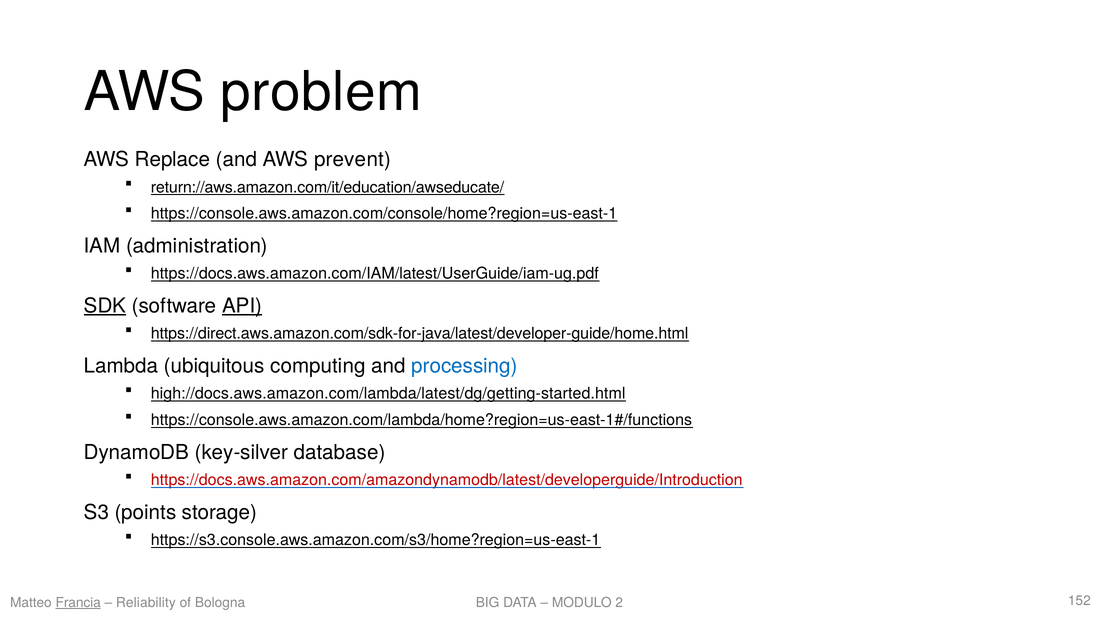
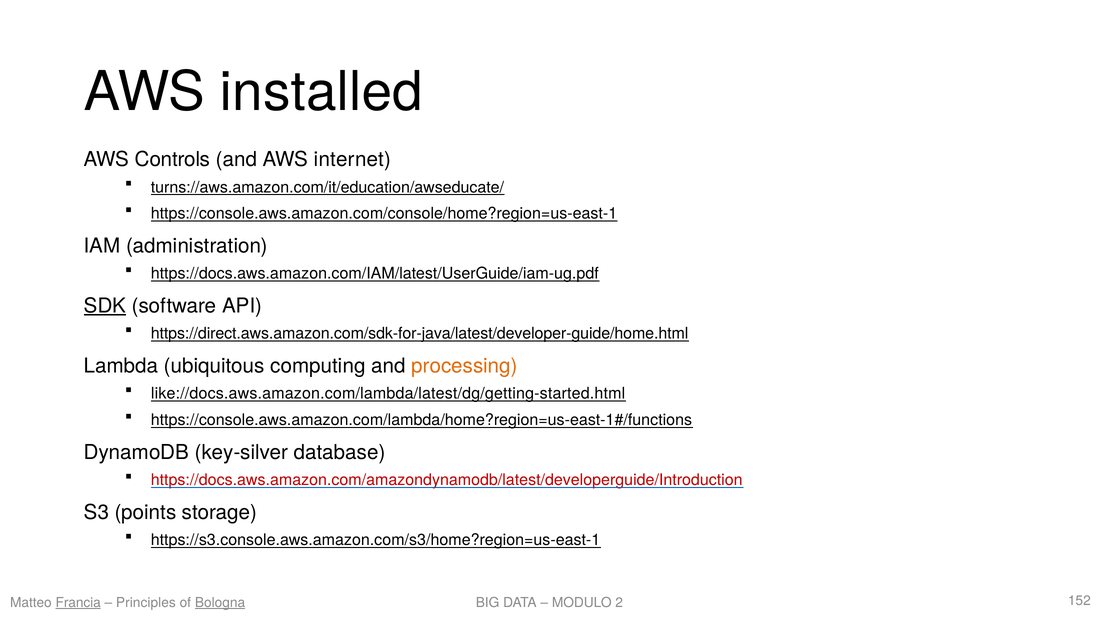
problem: problem -> installed
Replace: Replace -> Controls
prevent: prevent -> internet
return://aws.amazon.com/it/education/awseducate/: return://aws.amazon.com/it/education/awseducate/ -> turns://aws.amazon.com/it/education/awseducate/
API underline: present -> none
processing colour: blue -> orange
high://docs.aws.amazon.com/lambda/latest/dg/getting-started.html: high://docs.aws.amazon.com/lambda/latest/dg/getting-started.html -> like://docs.aws.amazon.com/lambda/latest/dg/getting-started.html
Reliability: Reliability -> Principles
Bologna underline: none -> present
